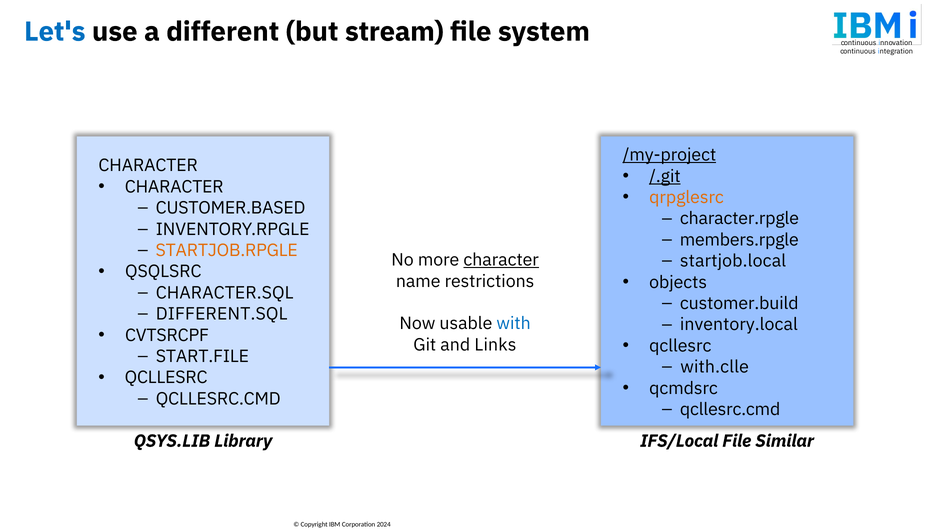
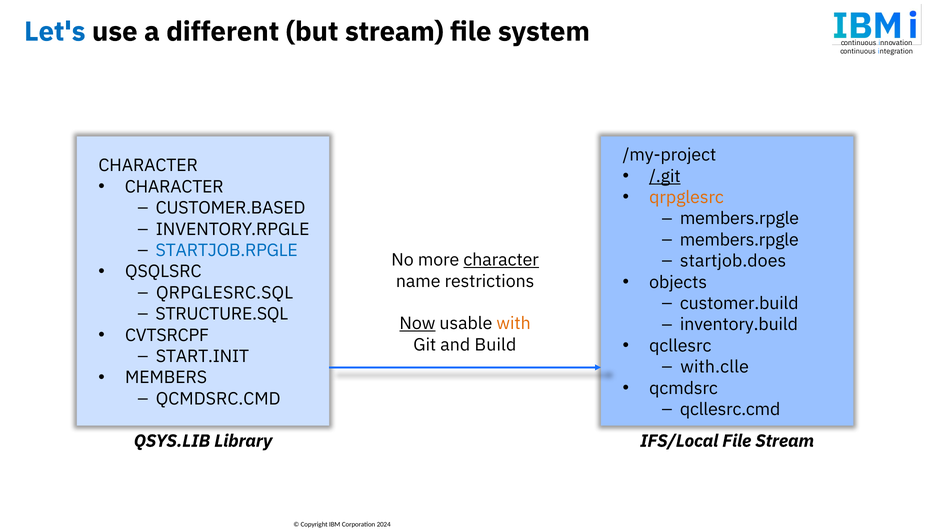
/my-project underline: present -> none
character.rpgle at (739, 219): character.rpgle -> members.rpgle
STARTJOB.RPGLE colour: orange -> blue
startjob.local: startjob.local -> startjob.does
CHARACTER.SQL: CHARACTER.SQL -> QRPGLESRC.SQL
DIFFERENT.SQL: DIFFERENT.SQL -> STRUCTURE.SQL
inventory.local: inventory.local -> inventory.build
Now underline: none -> present
with colour: blue -> orange
Links: Links -> Build
START.FILE: START.FILE -> START.INIT
QCLLESRC at (166, 378): QCLLESRC -> MEMBERS
QCLLESRC.CMD at (218, 399): QCLLESRC.CMD -> QCMDSRC.CMD
File Similar: Similar -> Stream
